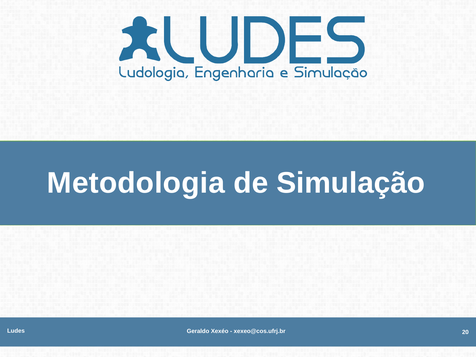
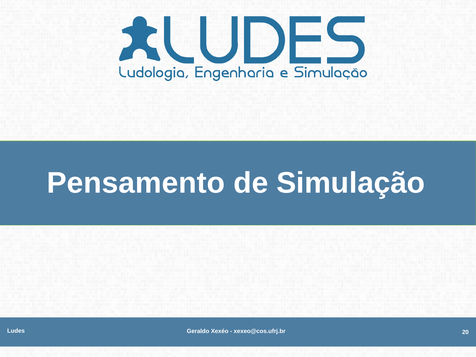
Metodologia: Metodologia -> Pensamento
